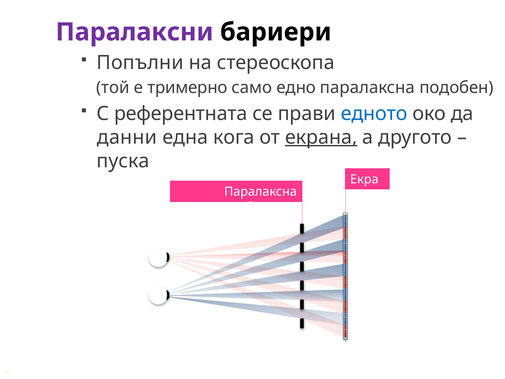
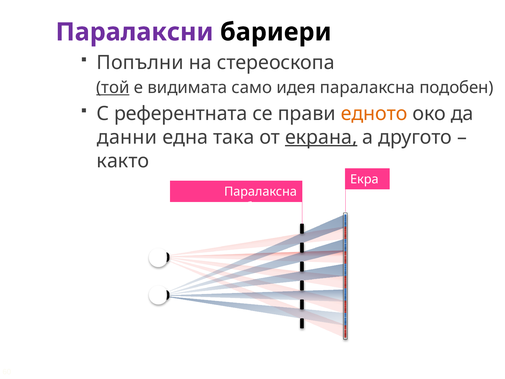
той underline: none -> present
тримерно: тримерно -> видимата
едно: едно -> идея
едното colour: blue -> orange
кога: кога -> така
пуска: пуска -> както
